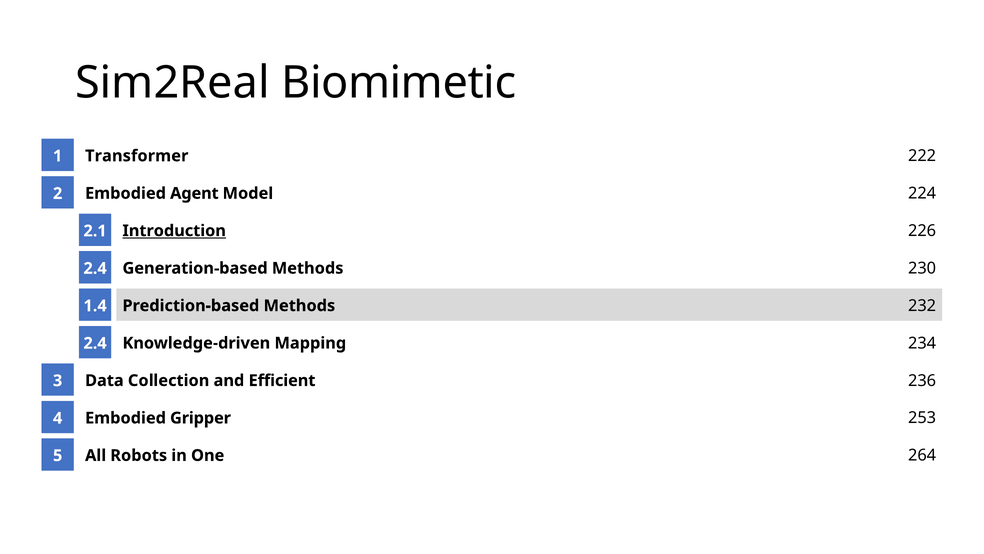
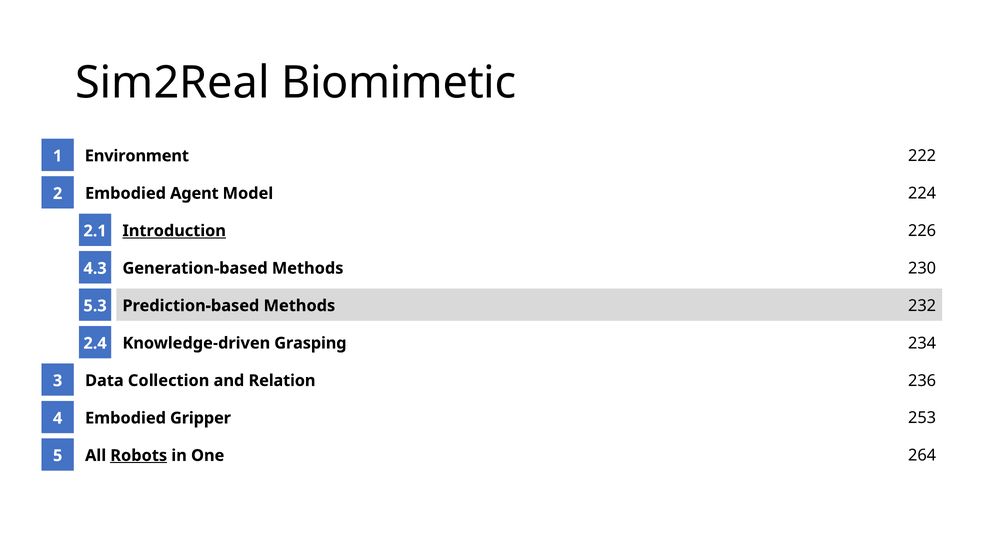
Transformer: Transformer -> Environment
2.4 at (95, 268): 2.4 -> 4.3
1.4: 1.4 -> 5.3
Mapping: Mapping -> Grasping
Efficient: Efficient -> Relation
Robots underline: none -> present
